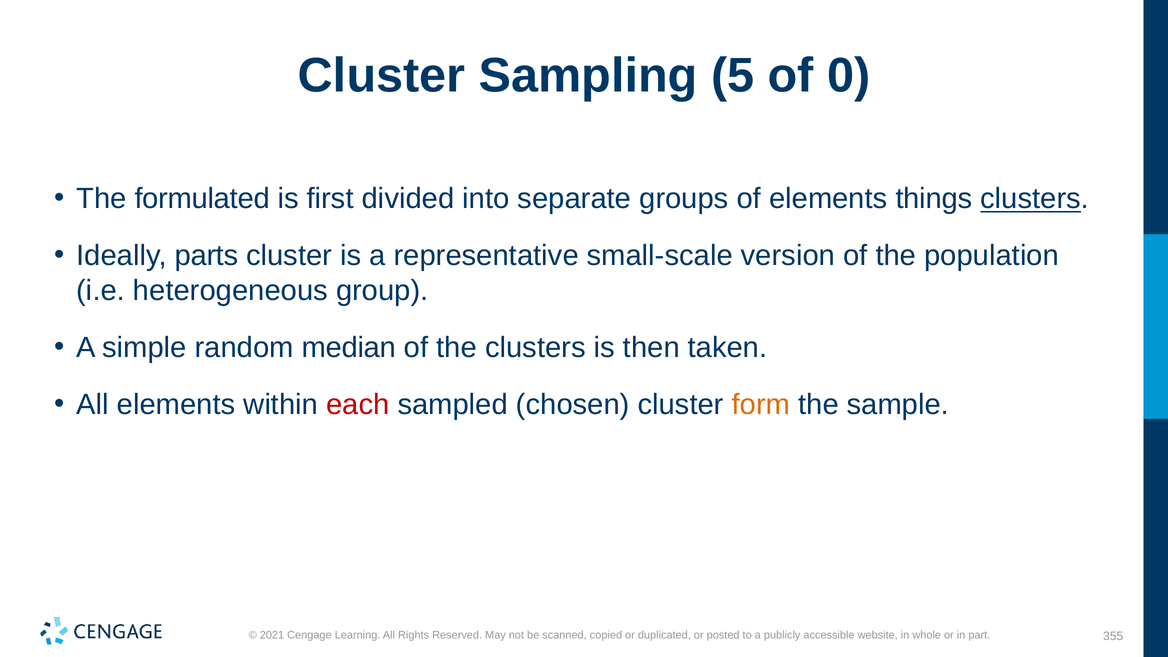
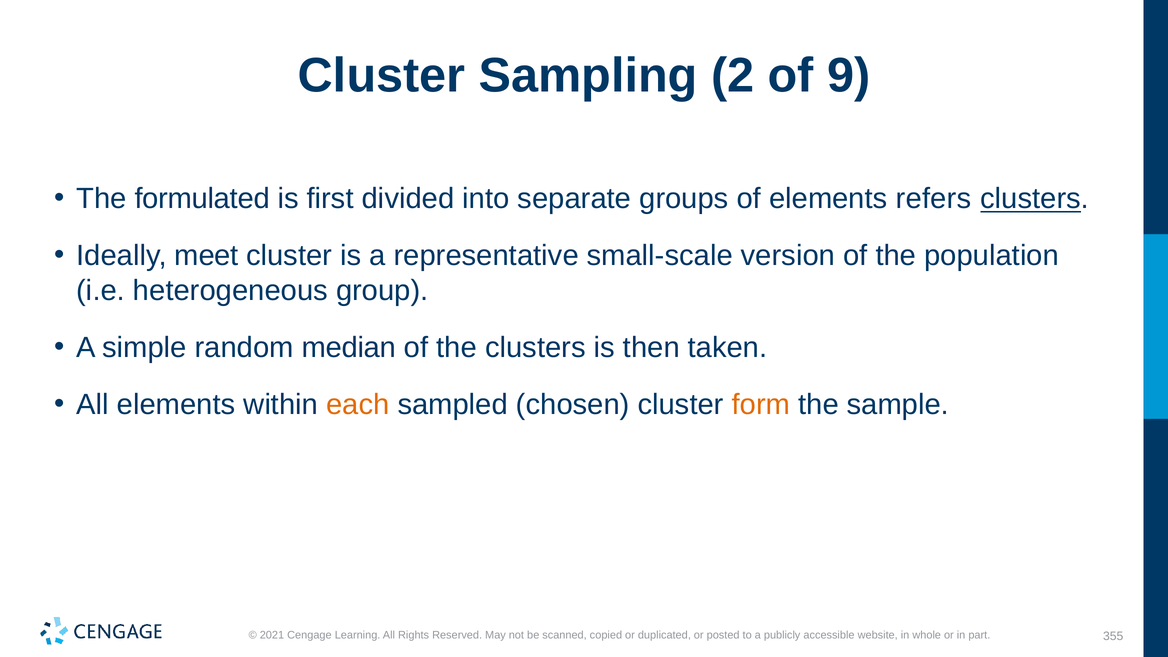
5: 5 -> 2
0: 0 -> 9
things: things -> refers
parts: parts -> meet
each colour: red -> orange
